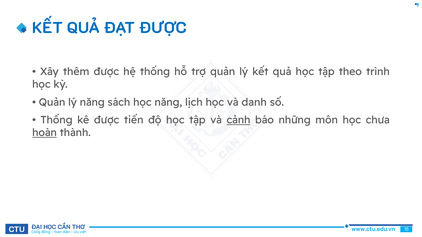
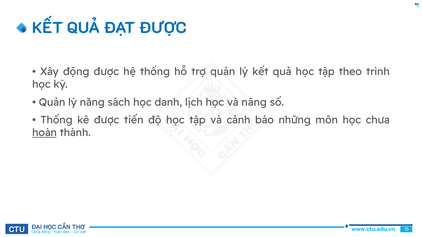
thêm: thêm -> động
học năng: năng -> danh
danh: danh -> nâng
cảnh underline: present -> none
